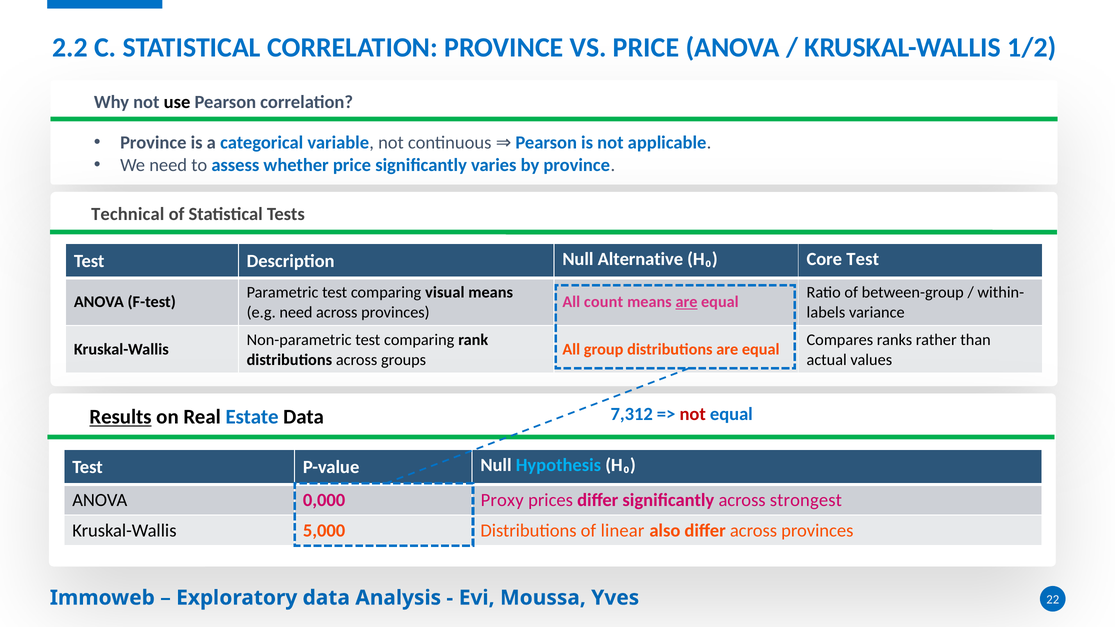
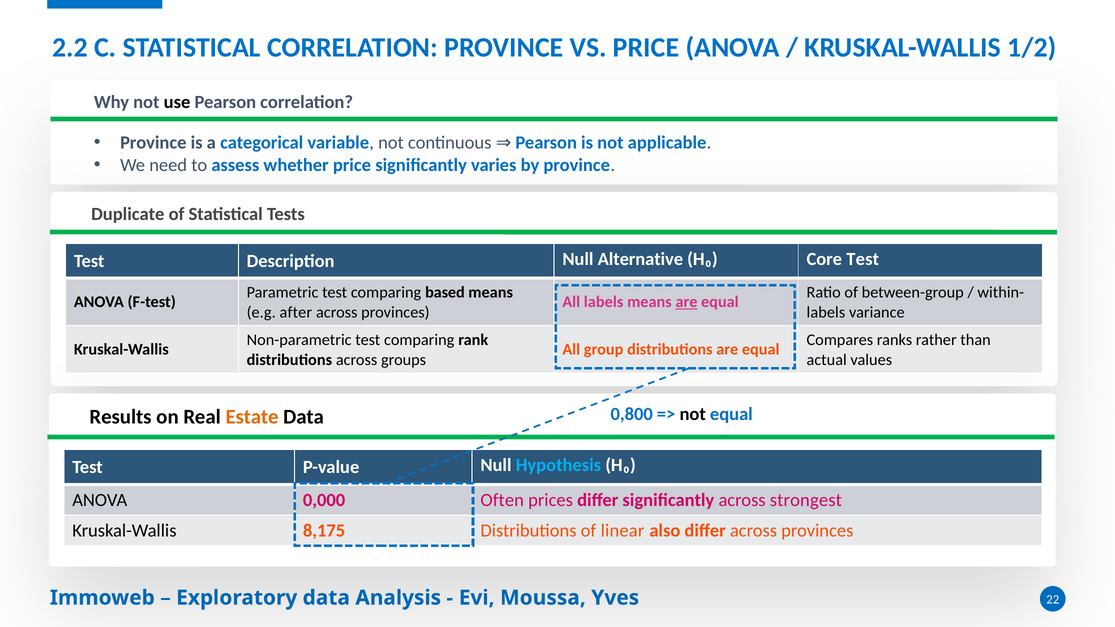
Technical: Technical -> Duplicate
visual: visual -> based
All count: count -> labels
e.g need: need -> after
7,312: 7,312 -> 0,800
not at (693, 414) colour: red -> black
Results underline: present -> none
Estate colour: blue -> orange
Proxy: Proxy -> Often
5,000: 5,000 -> 8,175
